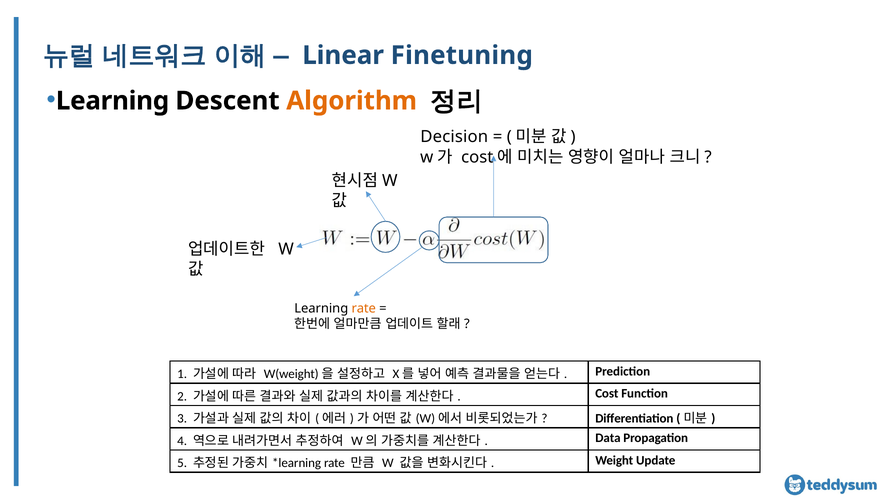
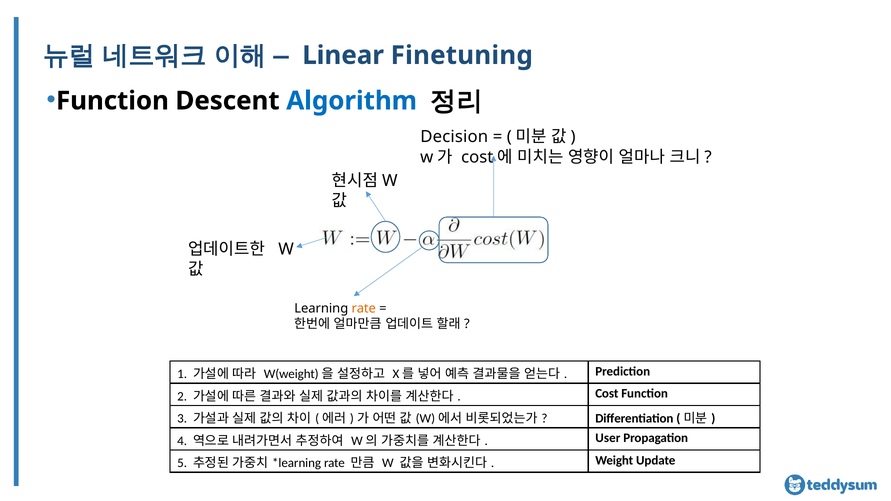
Learning at (113, 101): Learning -> Function
Algorithm colour: orange -> blue
Data: Data -> User
